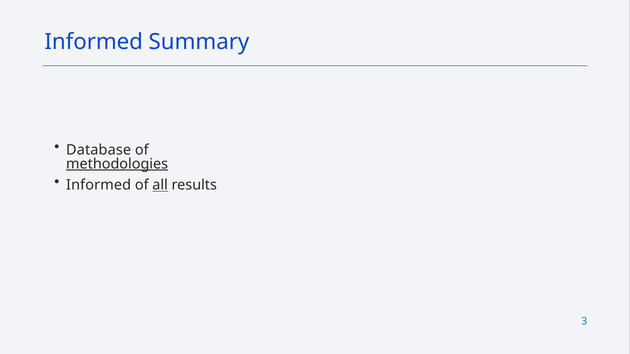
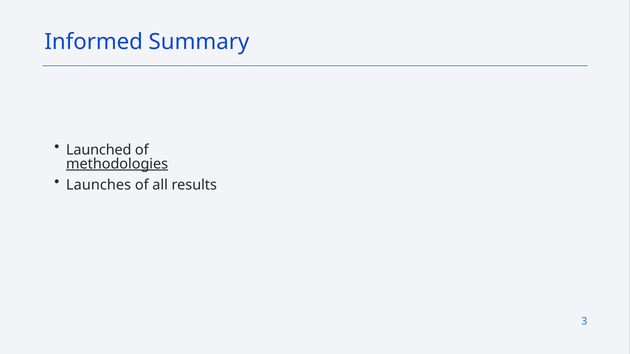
Database: Database -> Launched
Informed at (99, 185): Informed -> Launches
all underline: present -> none
